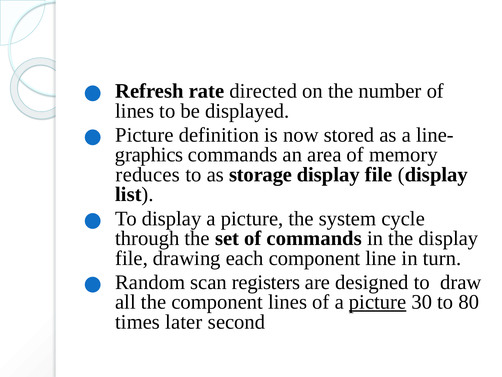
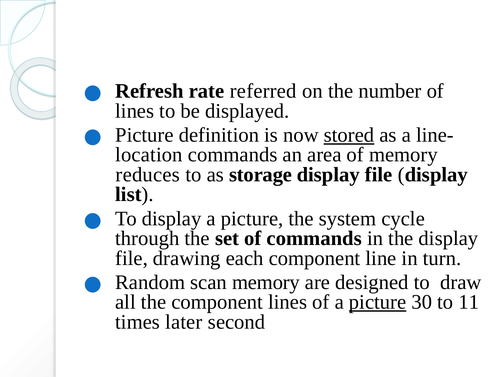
directed: directed -> referred
stored underline: none -> present
graphics: graphics -> location
scan registers: registers -> memory
80: 80 -> 11
